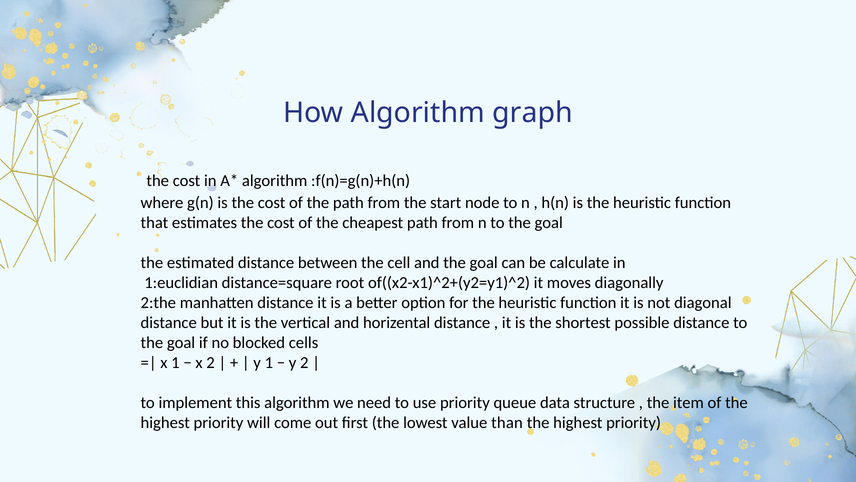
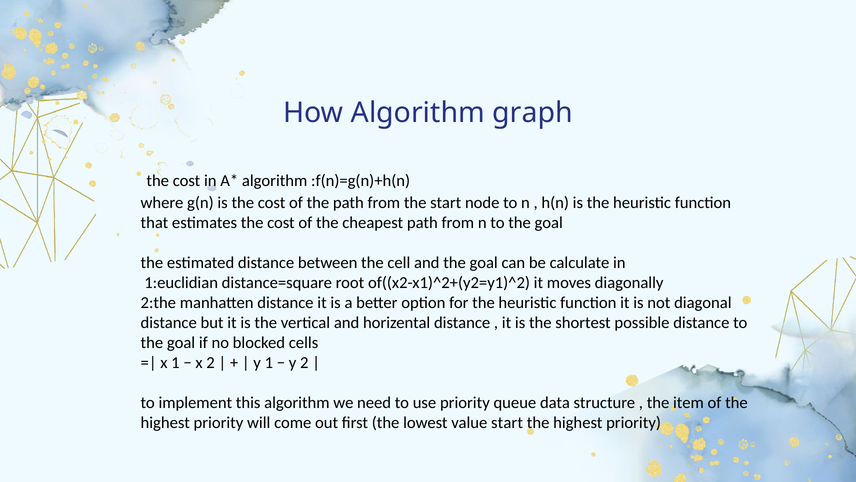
value than: than -> start
